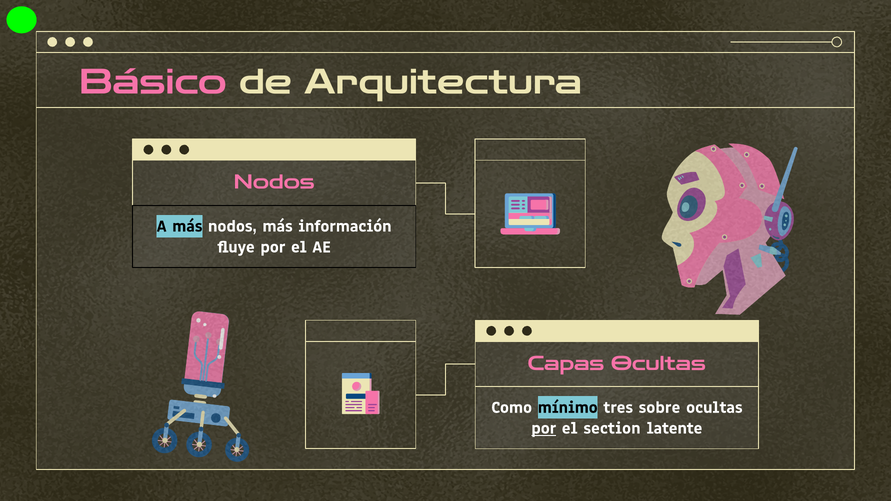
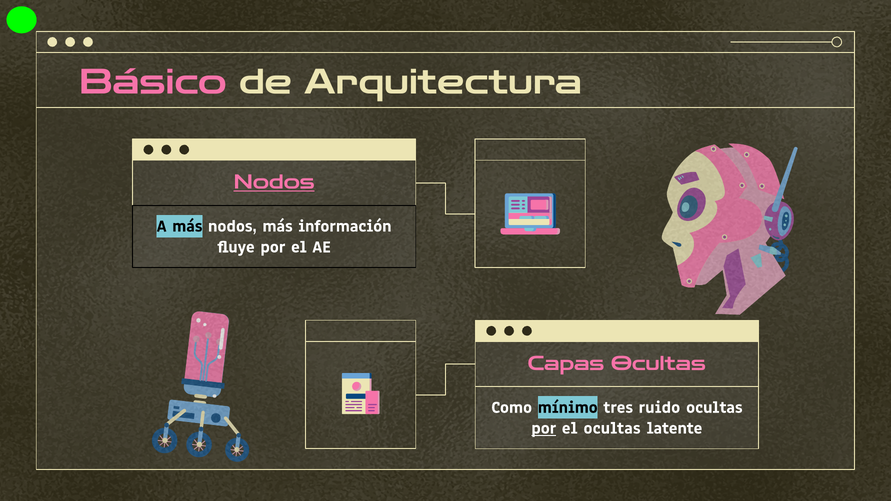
Nodos at (274, 183) underline: none -> present
sobre: sobre -> ruido
el section: section -> ocultas
